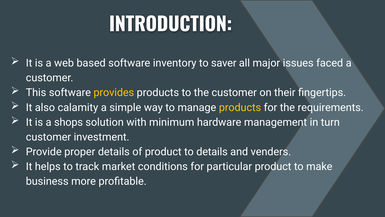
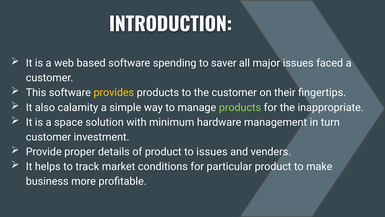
inventory: inventory -> spending
products at (240, 107) colour: yellow -> light green
requirements: requirements -> inappropriate
shops: shops -> space
to details: details -> issues
